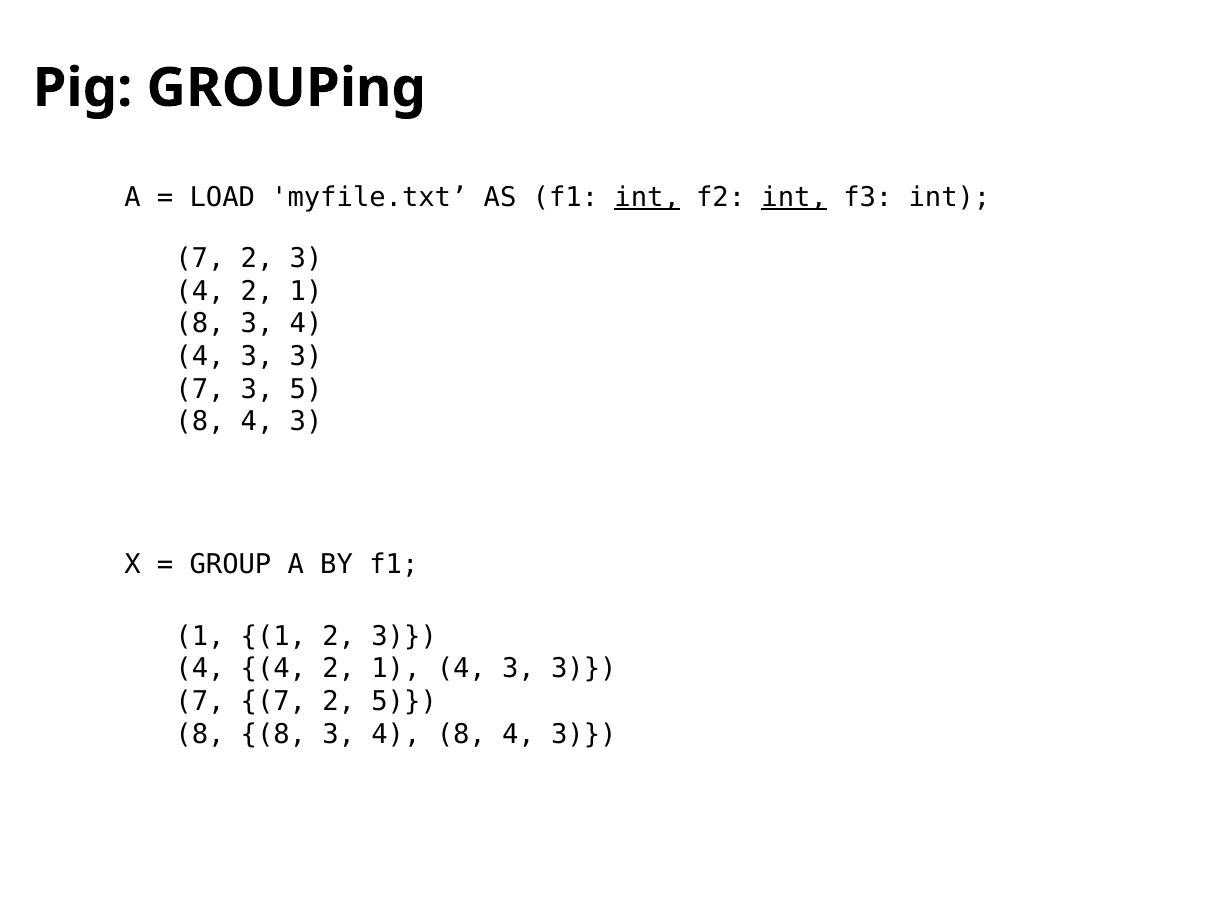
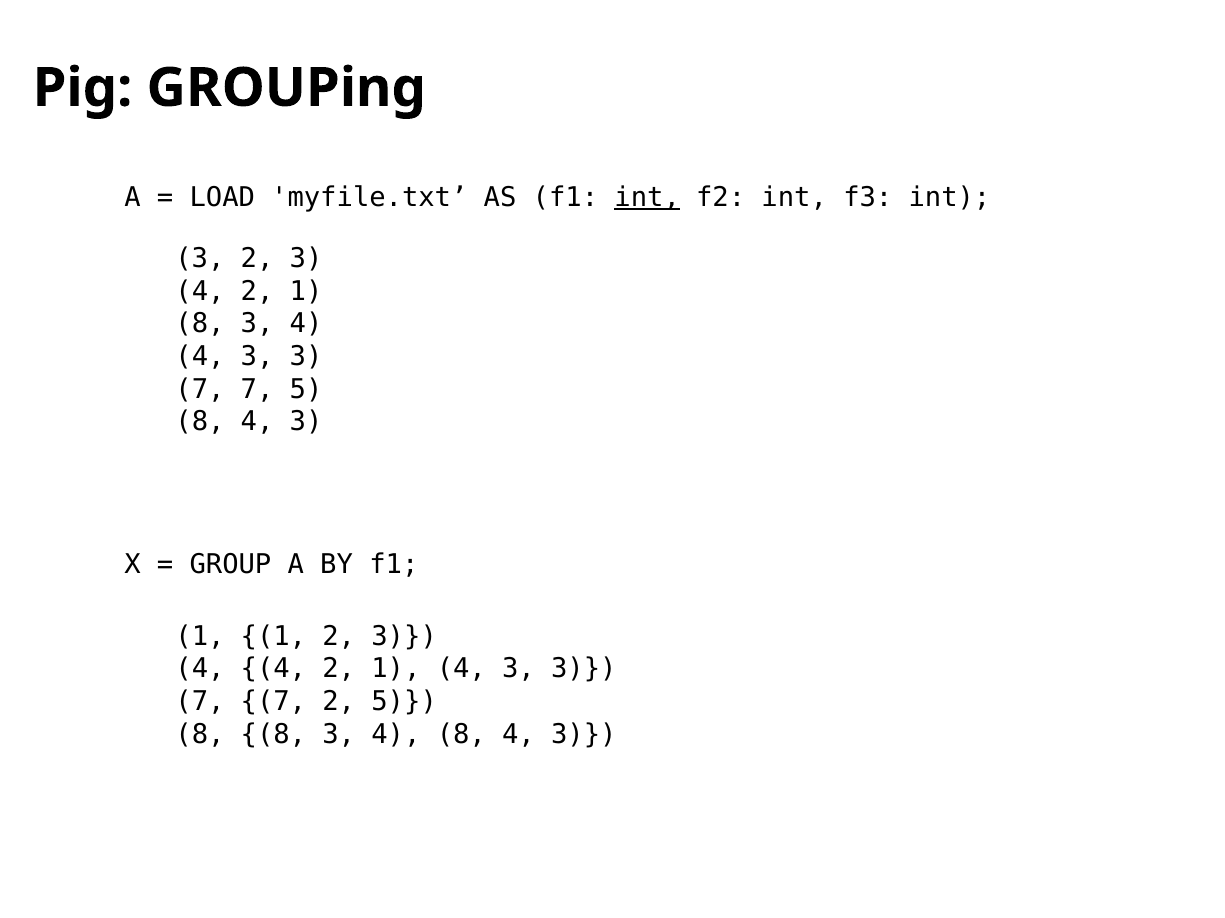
int at (794, 198) underline: present -> none
7 at (200, 259): 7 -> 3
3 at (257, 390): 3 -> 7
